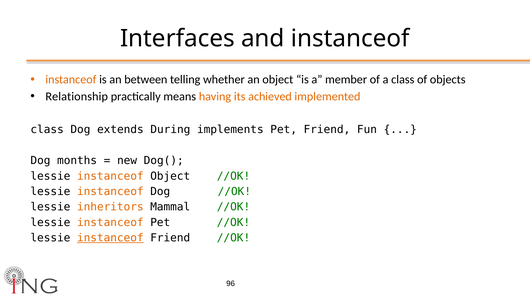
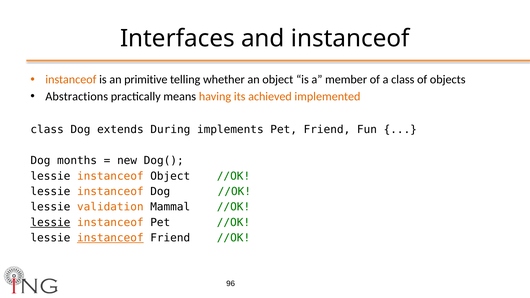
between: between -> primitive
Relationship: Relationship -> Abstractions
inheritors: inheritors -> validation
lessie at (50, 223) underline: none -> present
